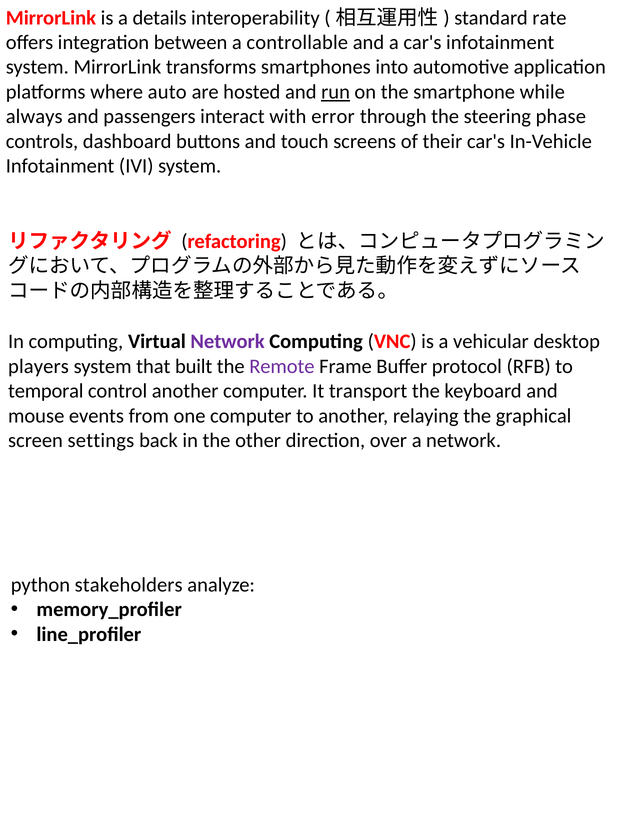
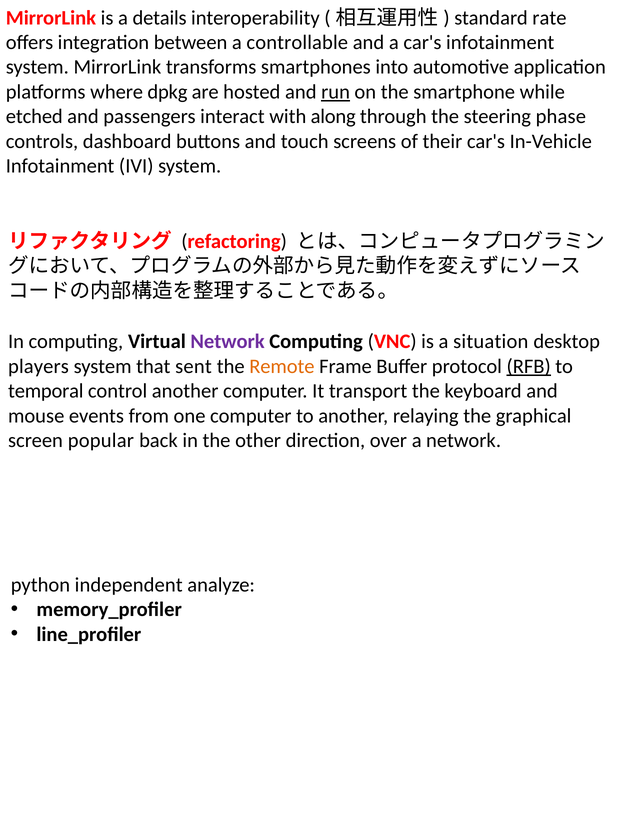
auto: auto -> dpkg
always: always -> etched
error: error -> along
vehicular: vehicular -> situation
built: built -> sent
Remote colour: purple -> orange
RFB underline: none -> present
settings: settings -> popular
stakeholders: stakeholders -> independent
